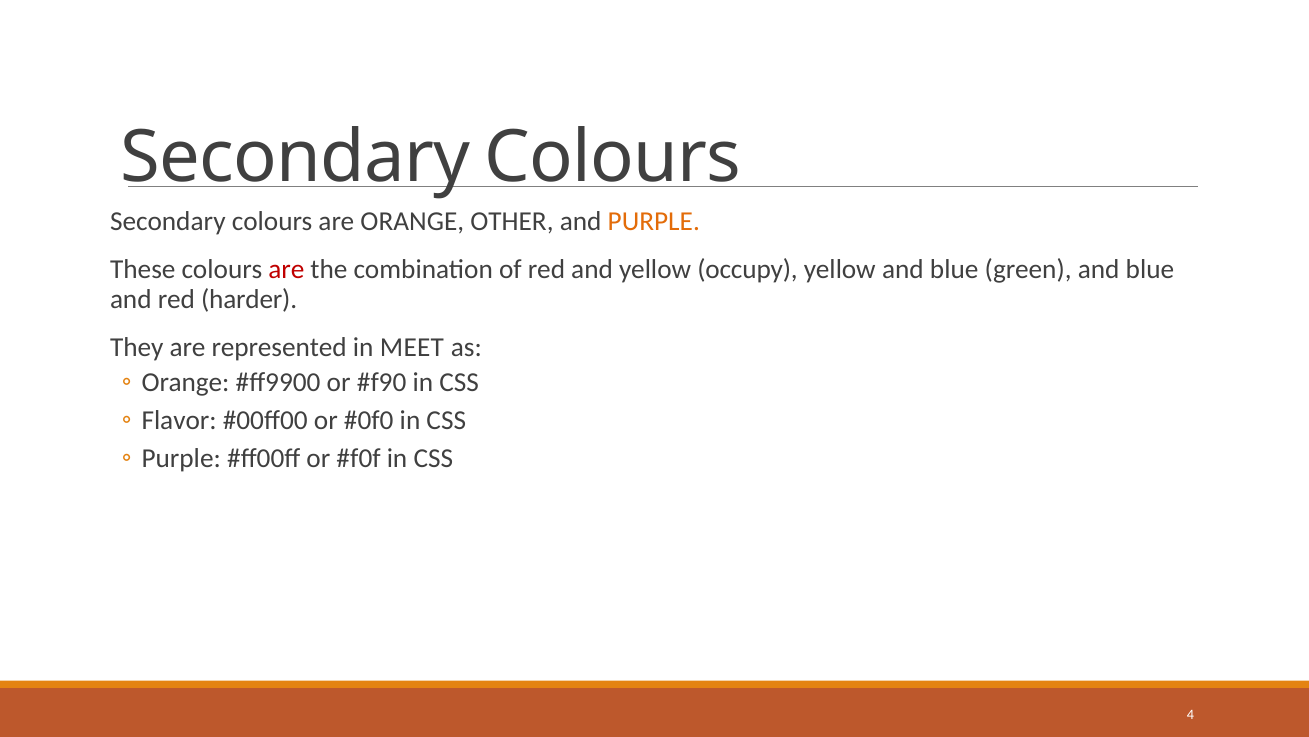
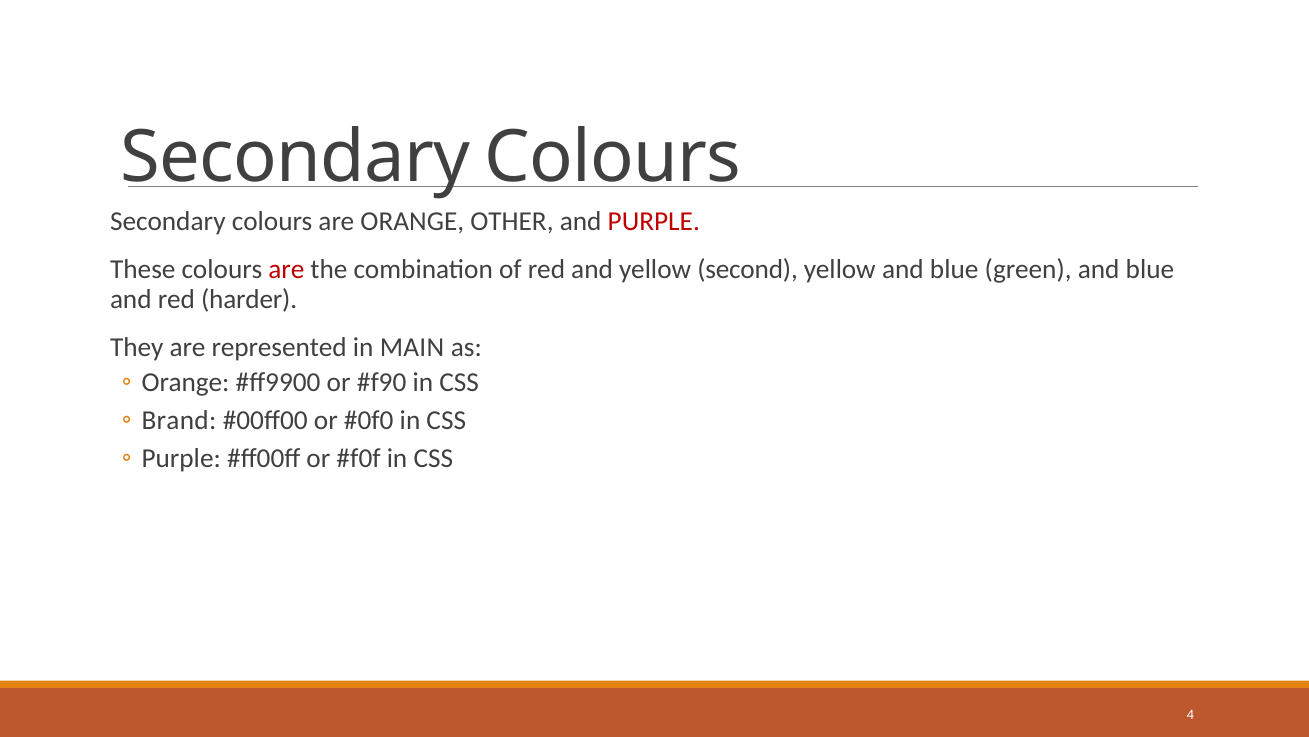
PURPLE at (654, 221) colour: orange -> red
occupy: occupy -> second
MEET: MEET -> MAIN
Flavor: Flavor -> Brand
